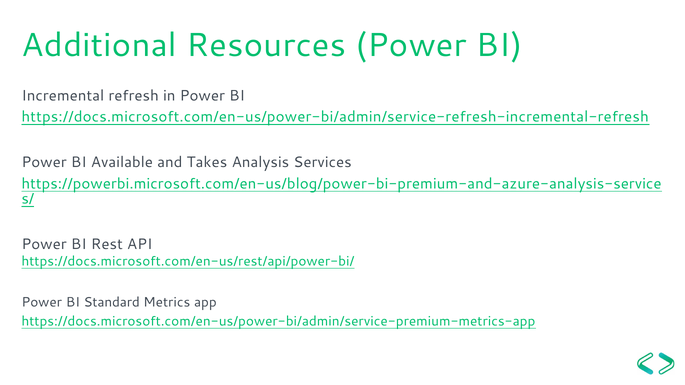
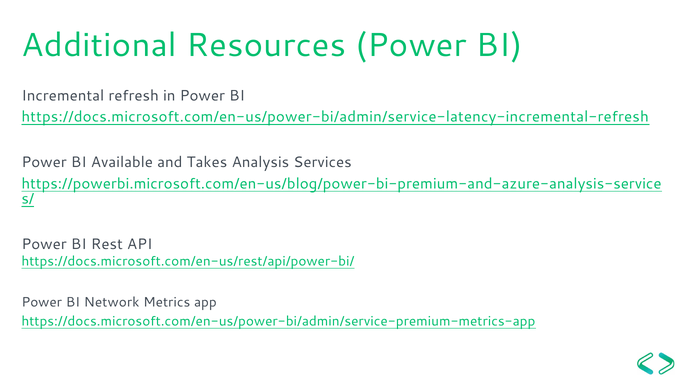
https://docs.microsoft.com/en-us/power-bi/admin/service-refresh-incremental-refresh: https://docs.microsoft.com/en-us/power-bi/admin/service-refresh-incremental-refresh -> https://docs.microsoft.com/en-us/power-bi/admin/service-latency-incremental-refresh
Standard: Standard -> Network
